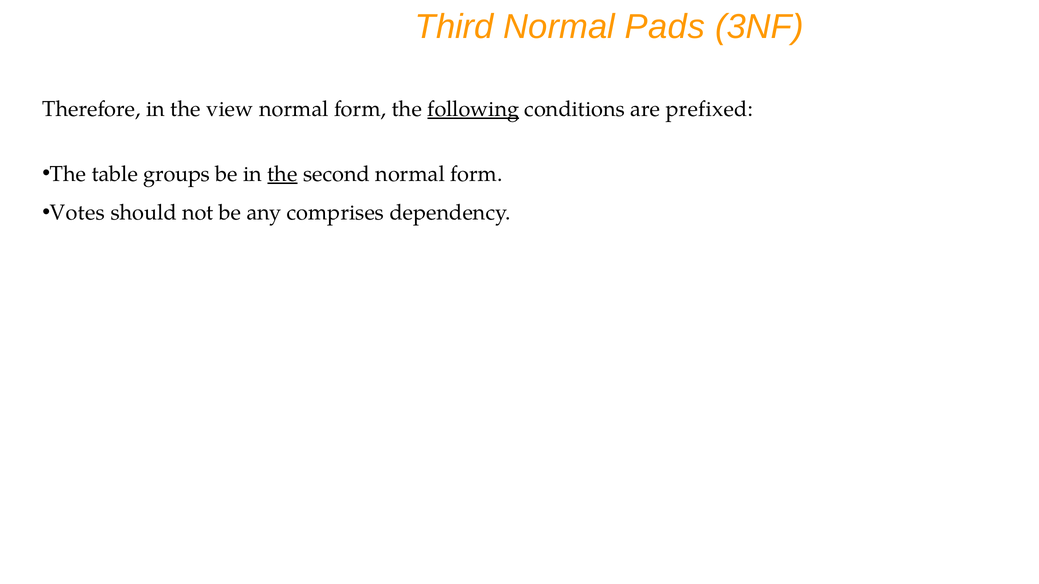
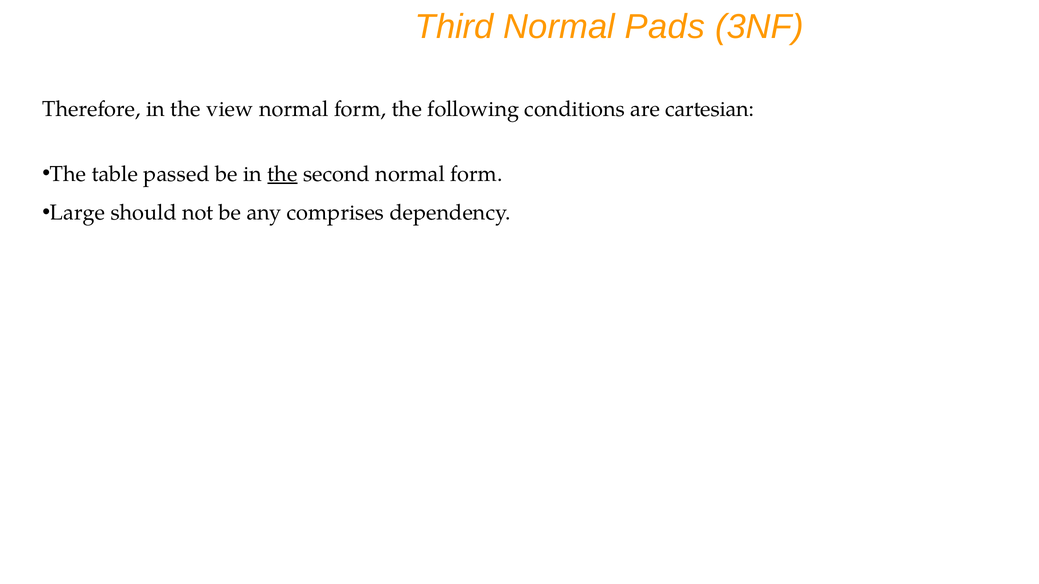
following underline: present -> none
prefixed: prefixed -> cartesian
groups: groups -> passed
Votes: Votes -> Large
